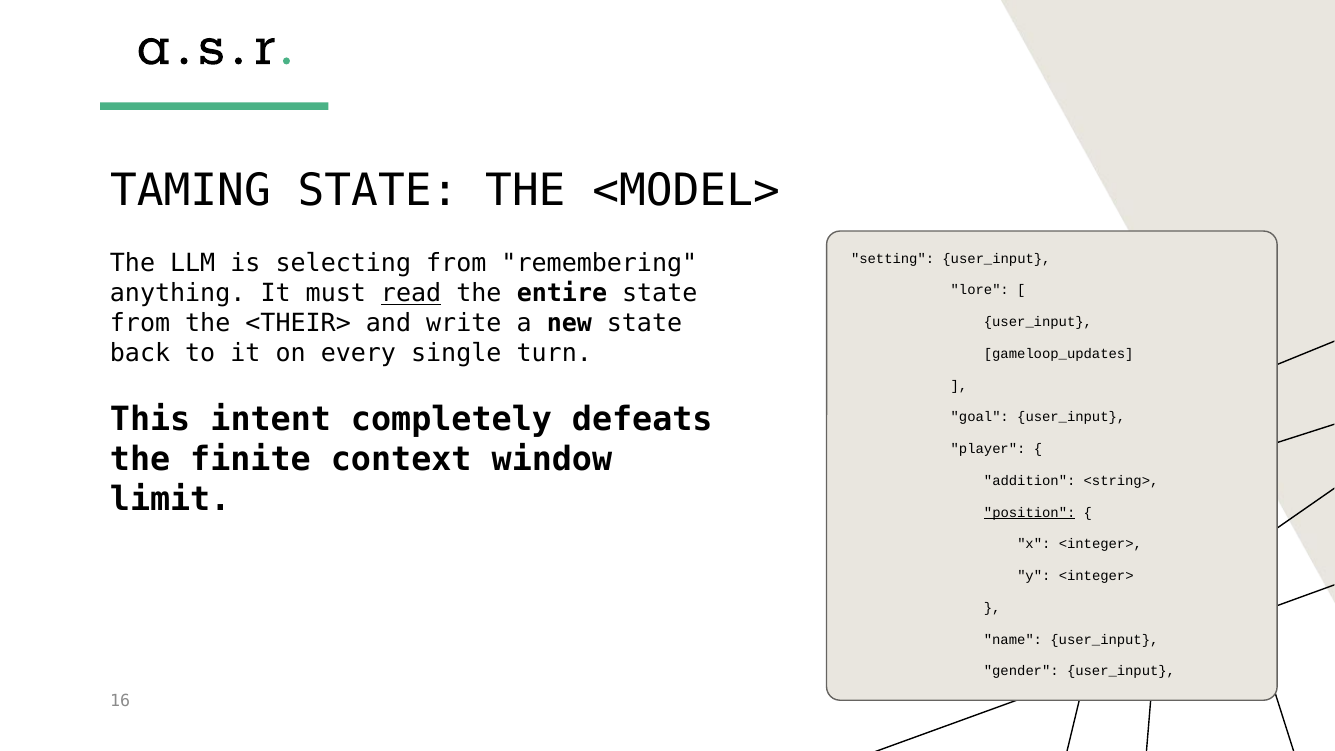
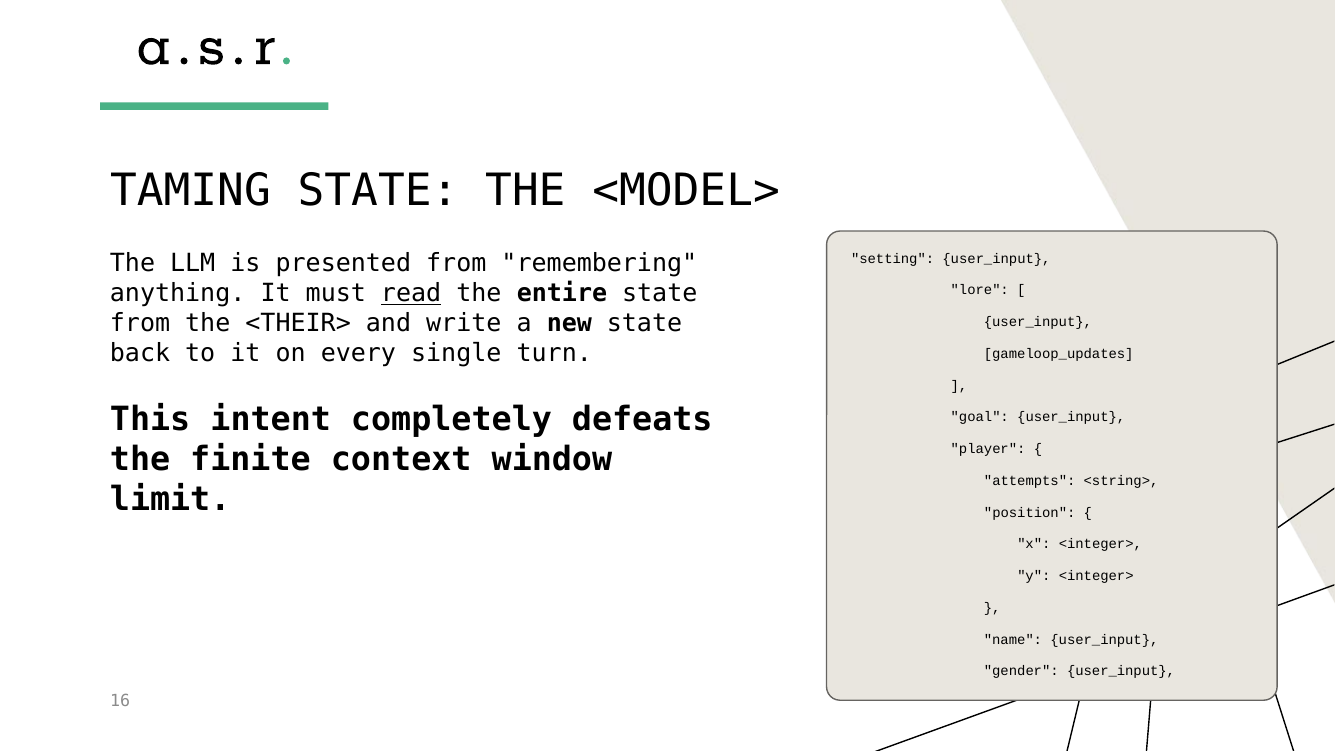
selecting: selecting -> presented
addition: addition -> attempts
position underline: present -> none
